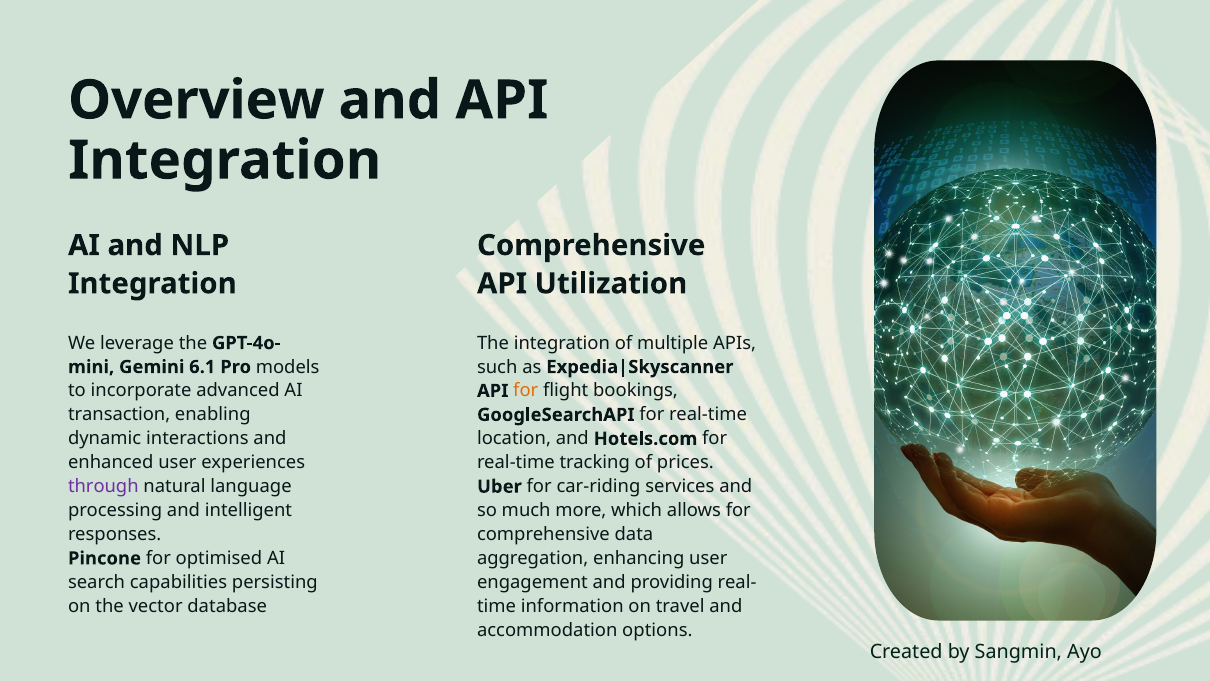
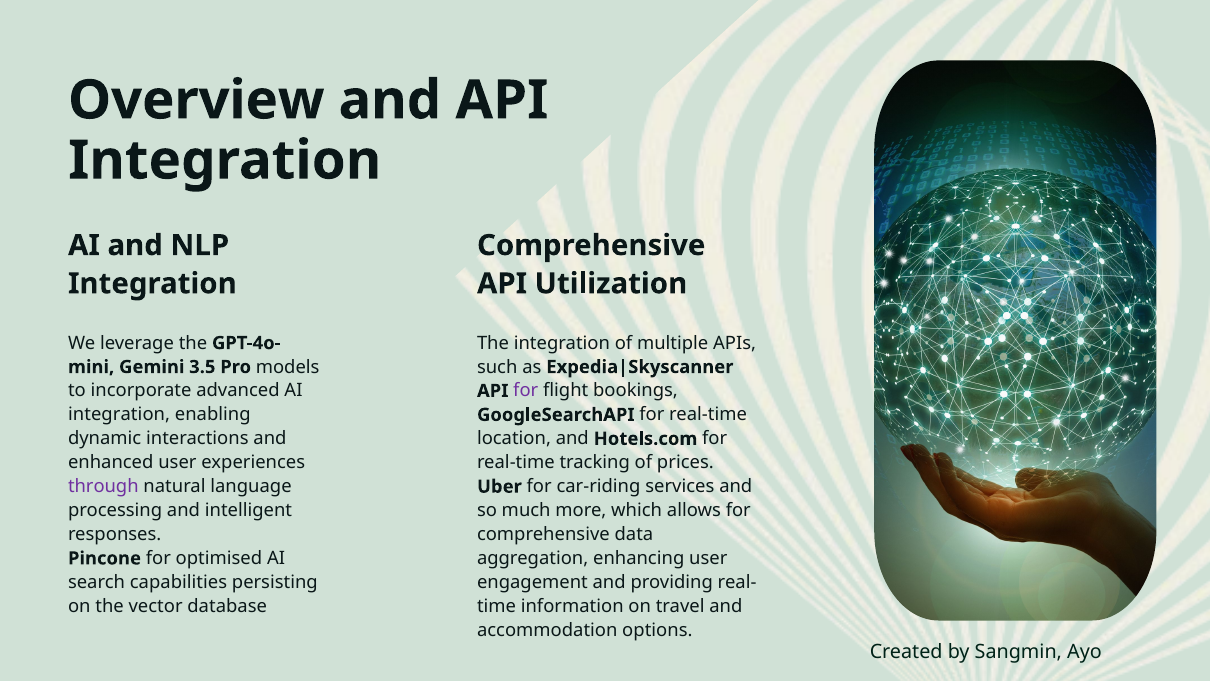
6.1: 6.1 -> 3.5
for at (526, 391) colour: orange -> purple
transaction at (119, 415): transaction -> integration
